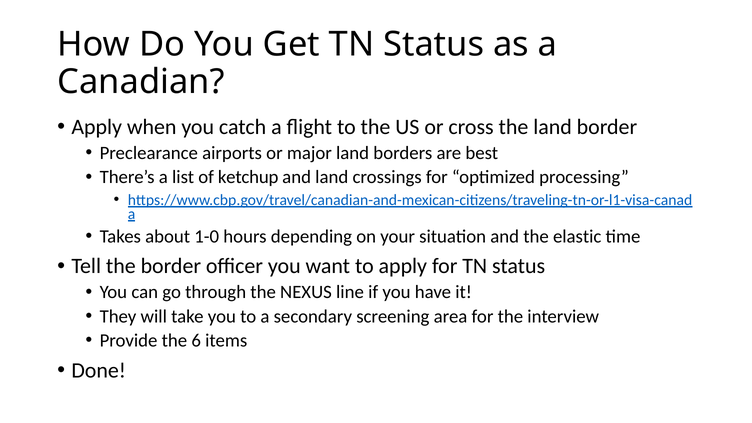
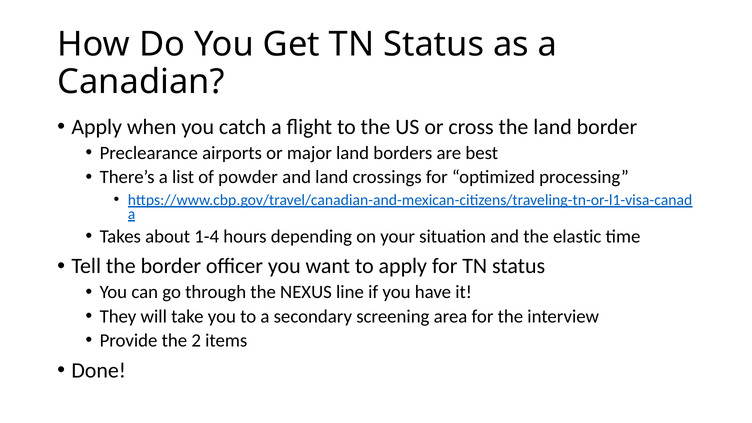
ketchup: ketchup -> powder
1-0: 1-0 -> 1-4
6: 6 -> 2
